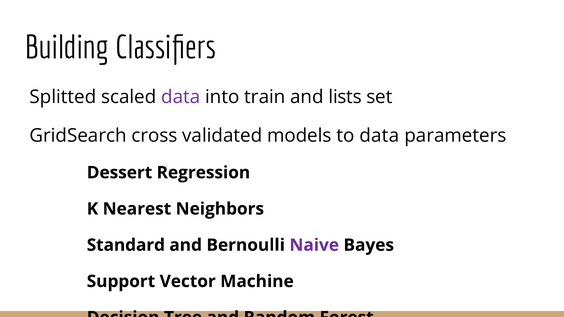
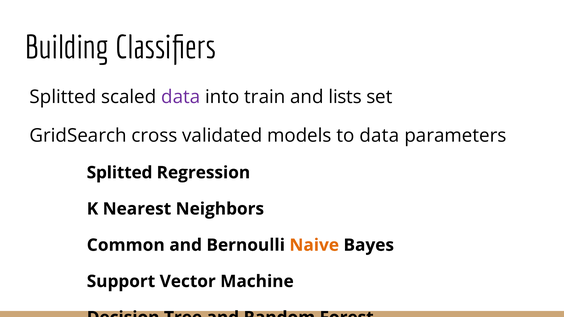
Dessert at (119, 173): Dessert -> Splitted
Standard: Standard -> Common
Naive colour: purple -> orange
